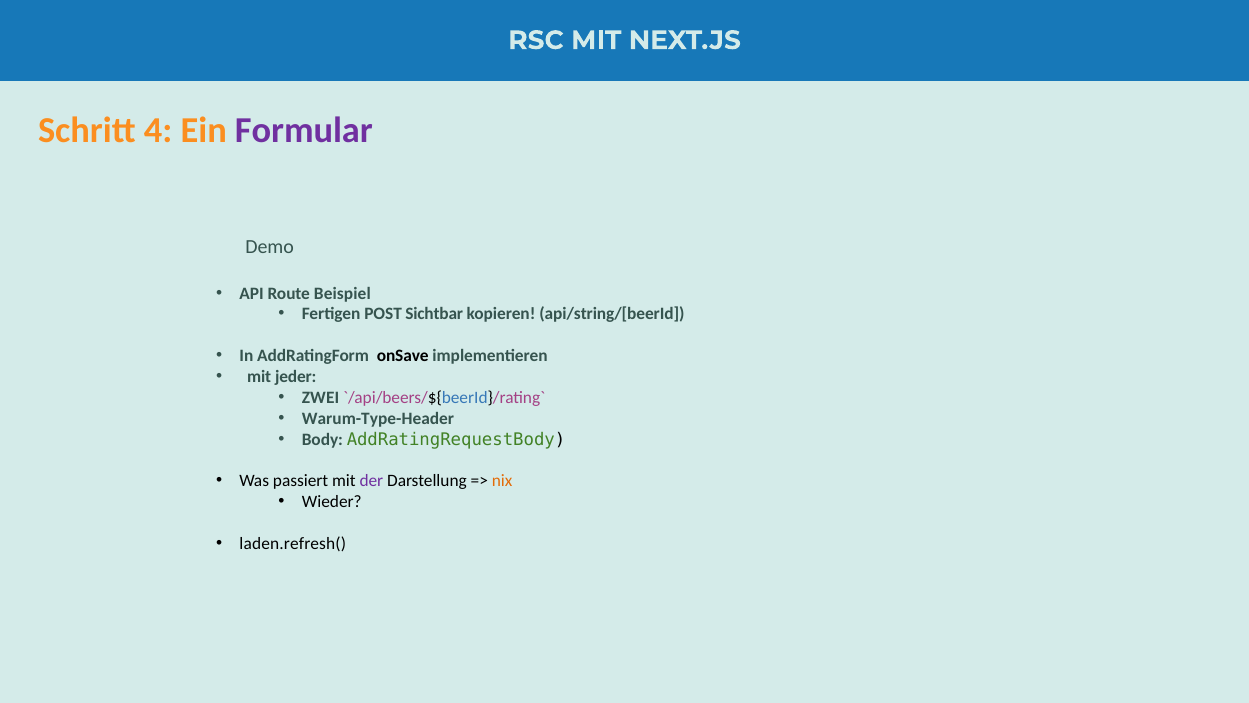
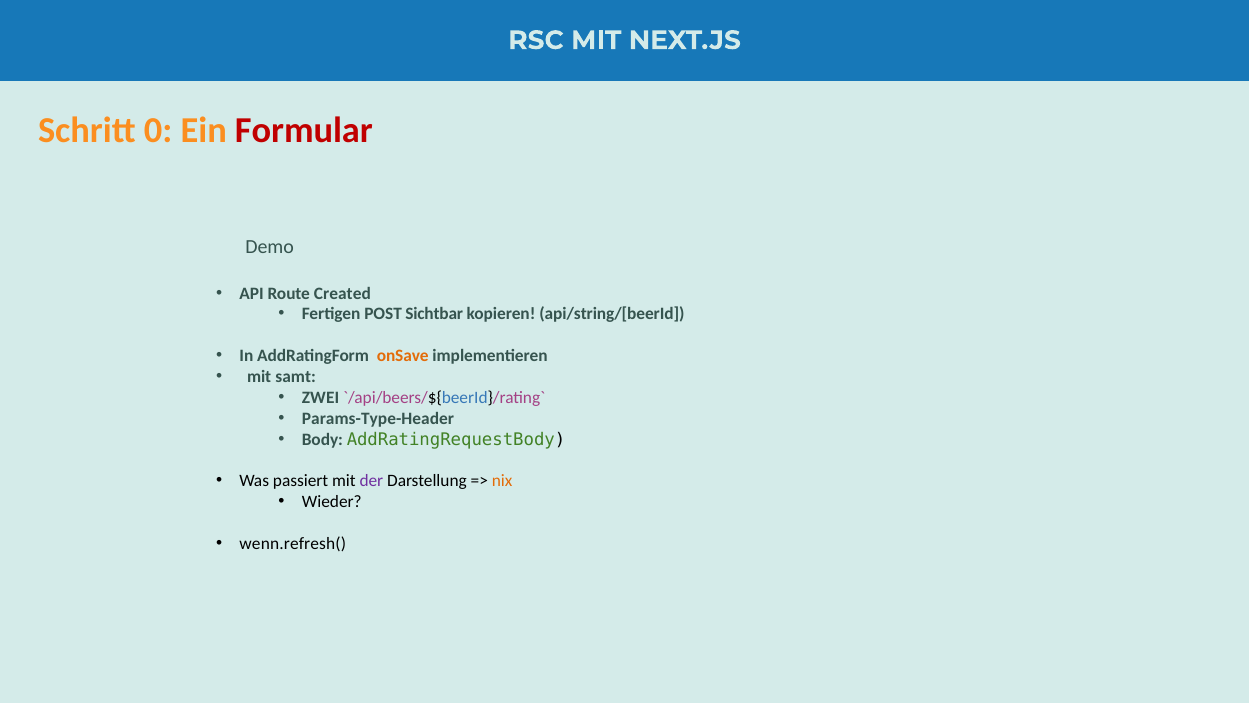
4: 4 -> 0
Formular colour: purple -> red
Beispiel: Beispiel -> Created
onSave colour: black -> orange
jeder: jeder -> samt
Warum-Type-Header: Warum-Type-Header -> Params-Type-Header
laden.refresh(: laden.refresh( -> wenn.refresh(
